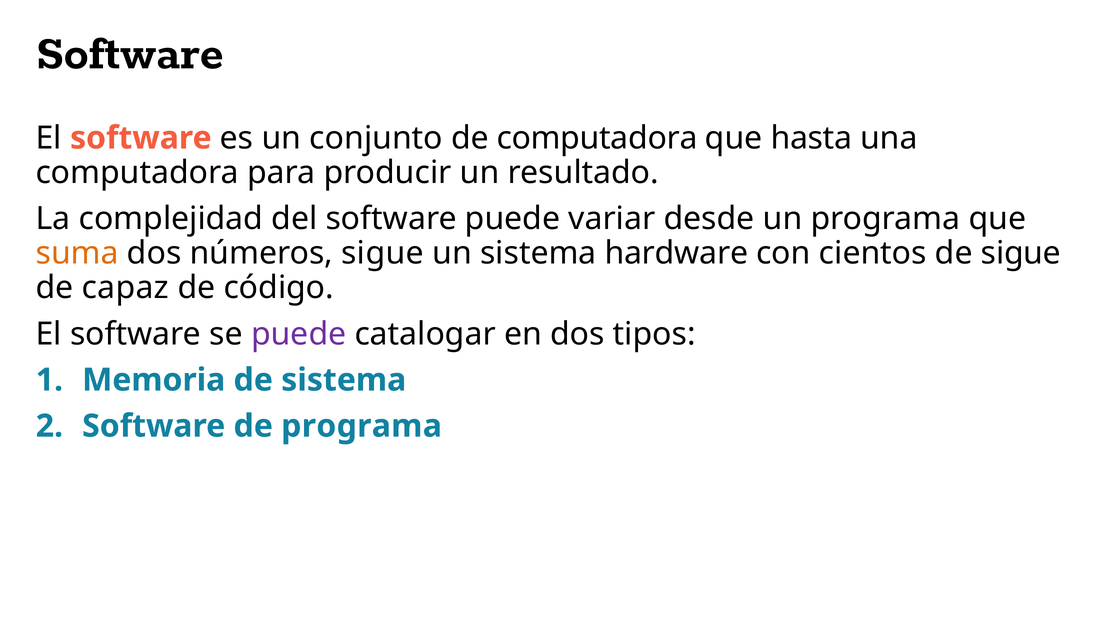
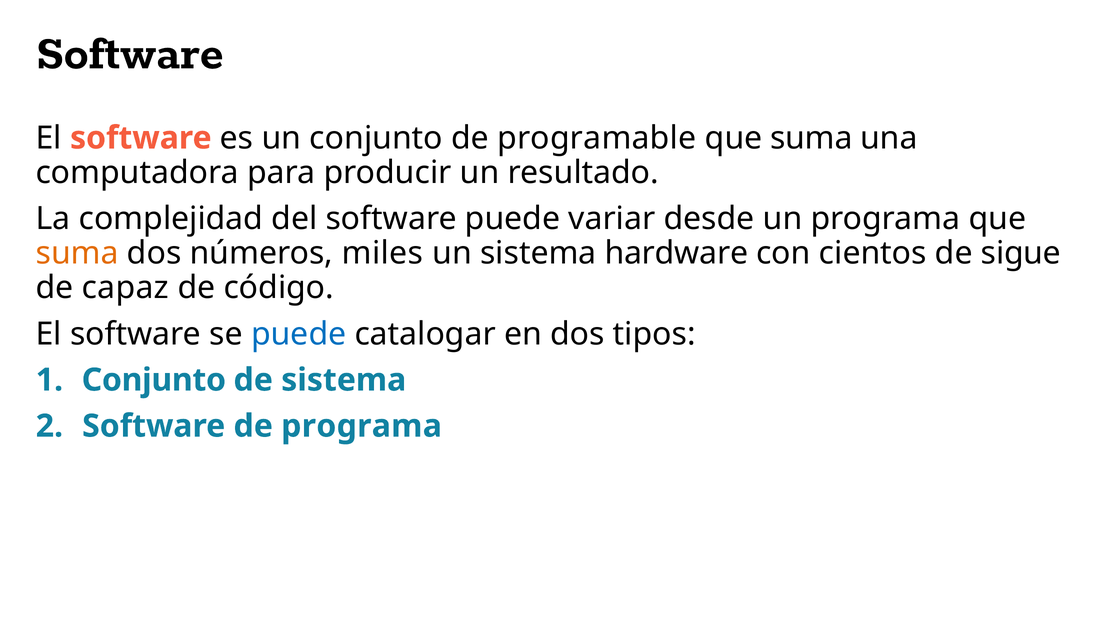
de computadora: computadora -> programable
hasta at (811, 138): hasta -> suma
números sigue: sigue -> miles
puede at (299, 334) colour: purple -> blue
Memoria at (154, 380): Memoria -> Conjunto
